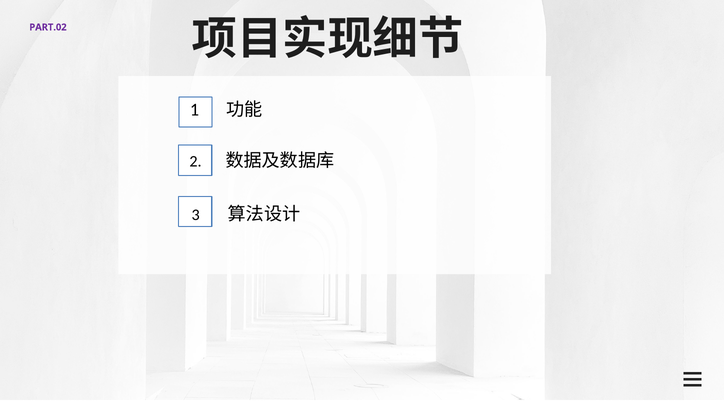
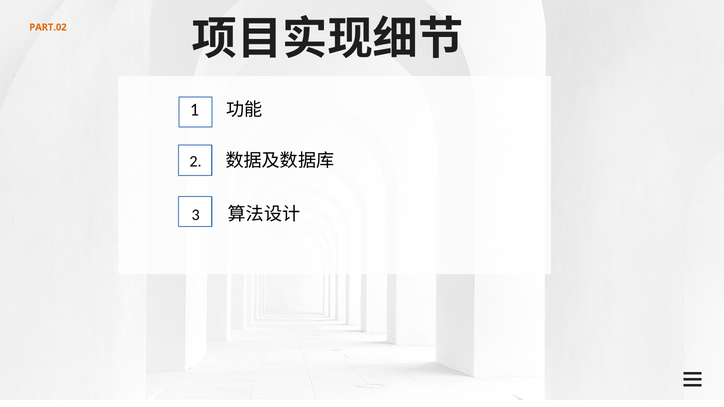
PART.02 colour: purple -> orange
